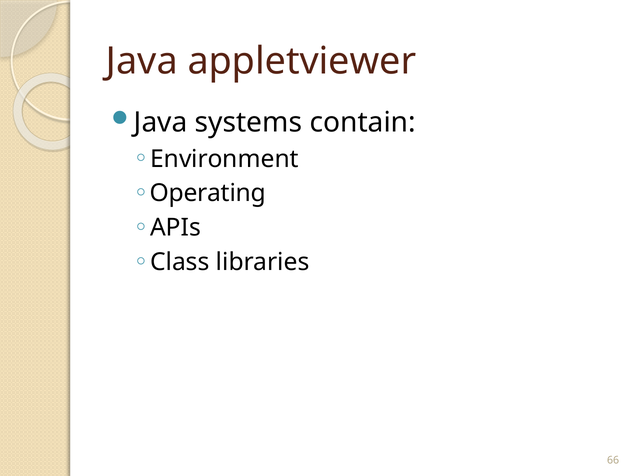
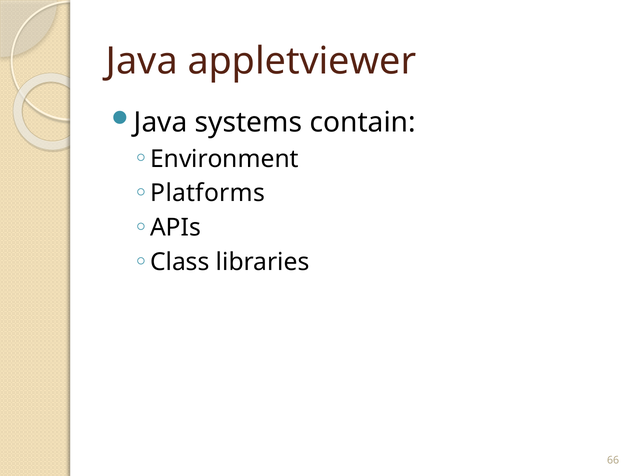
Operating: Operating -> Platforms
